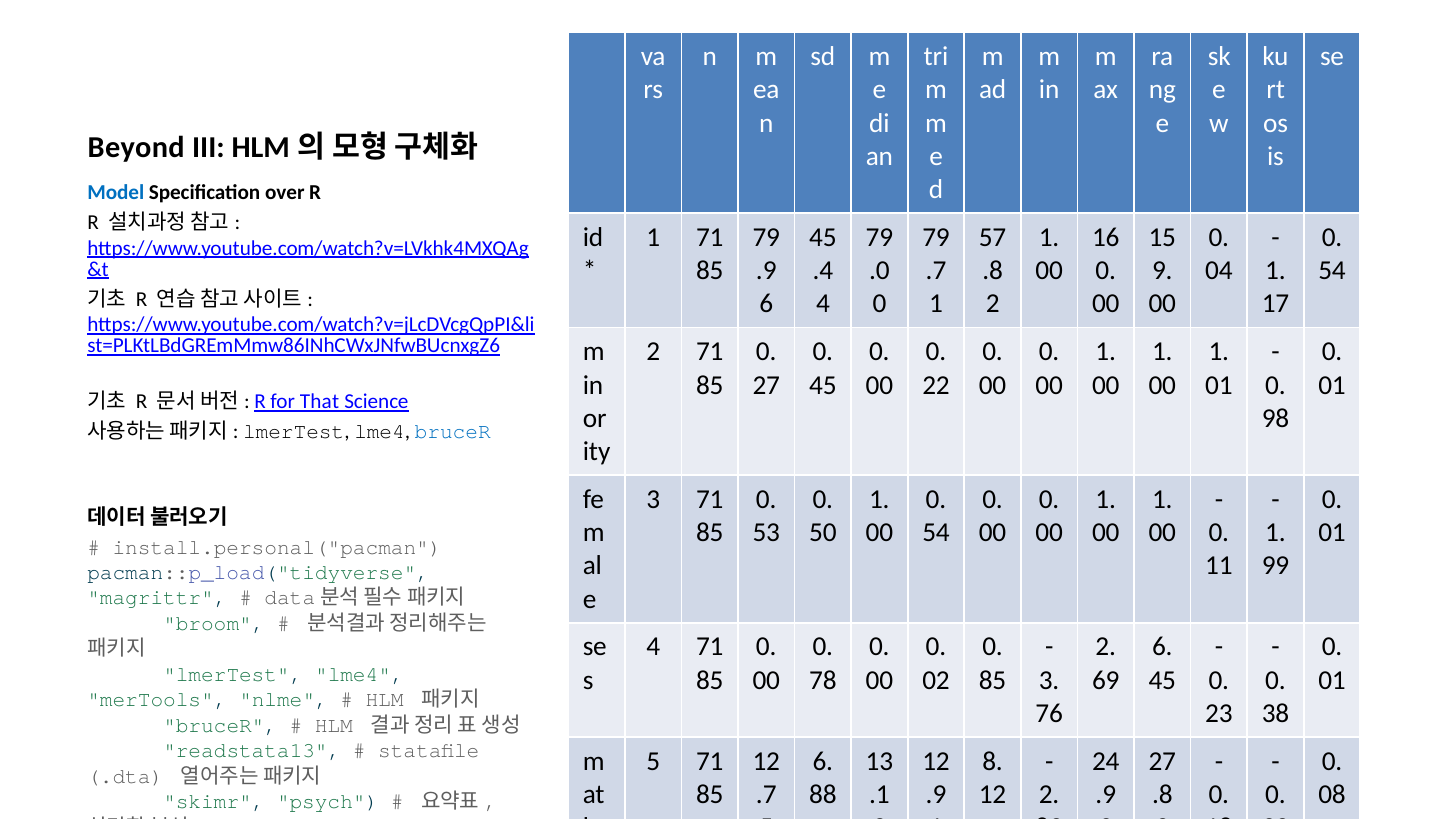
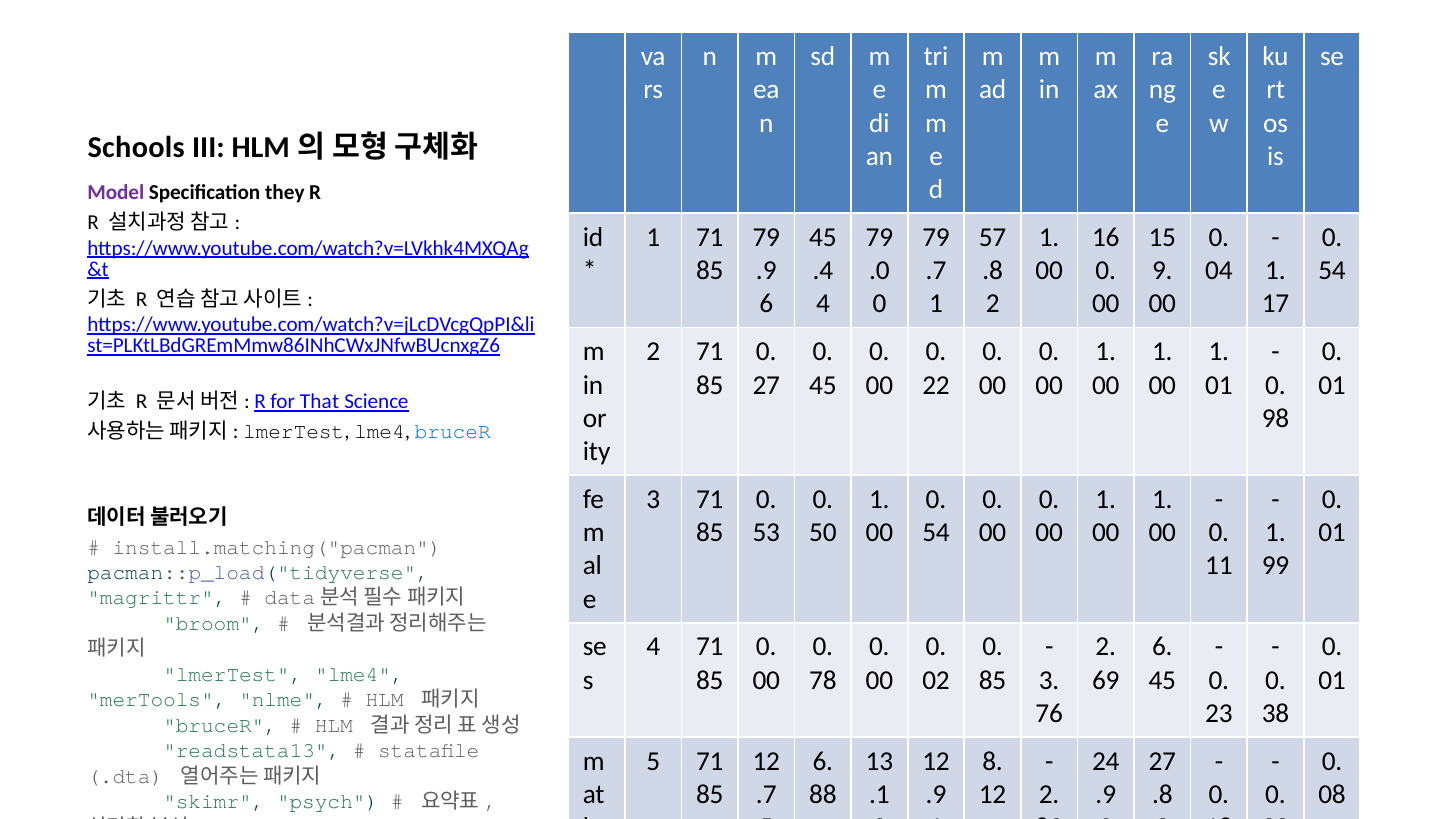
Beyond at (136, 148): Beyond -> Schools
Model colour: blue -> purple
Specification over: over -> they
install.personal("pacman: install.personal("pacman -> install.matching("pacman
